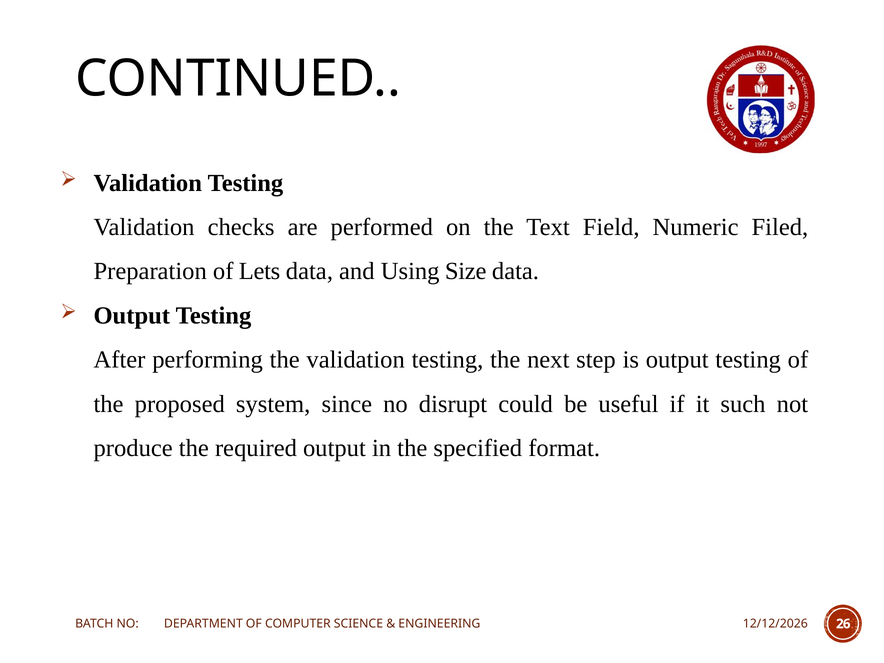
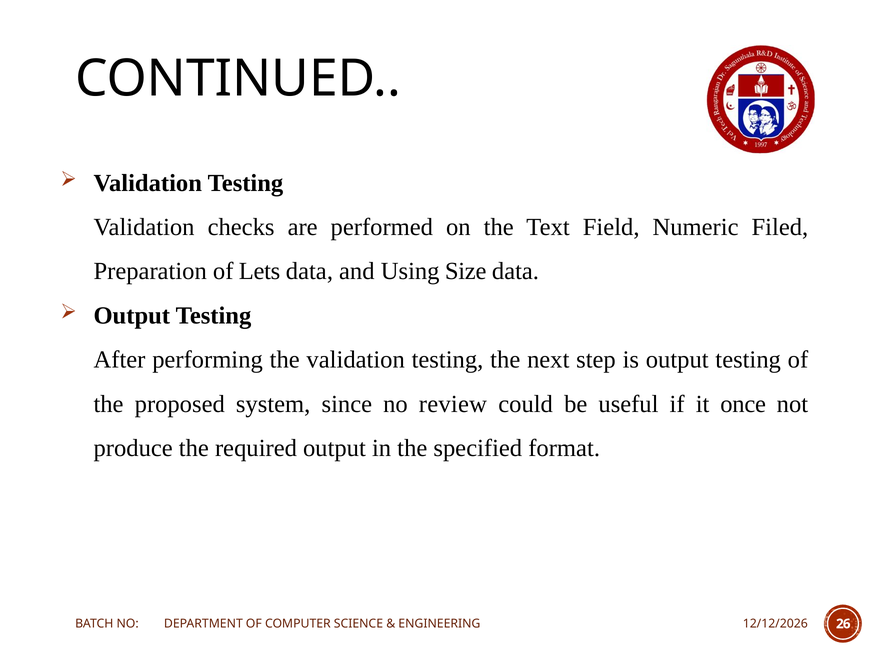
disrupt: disrupt -> review
such: such -> once
